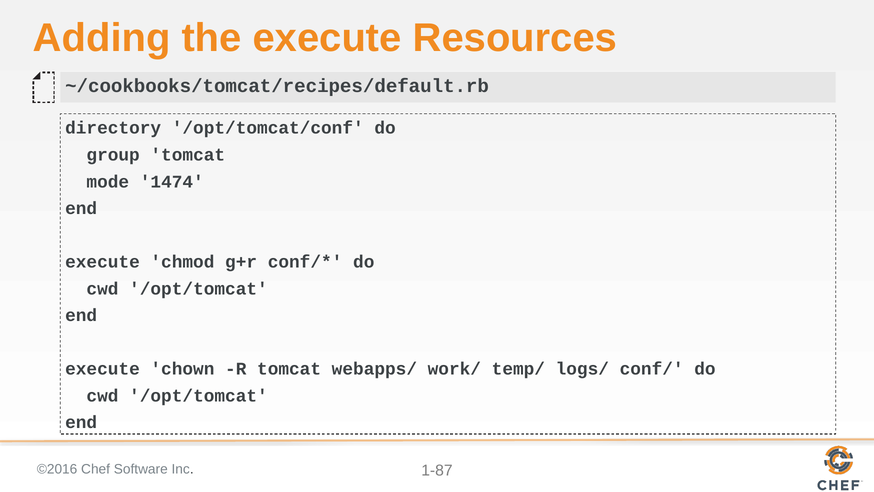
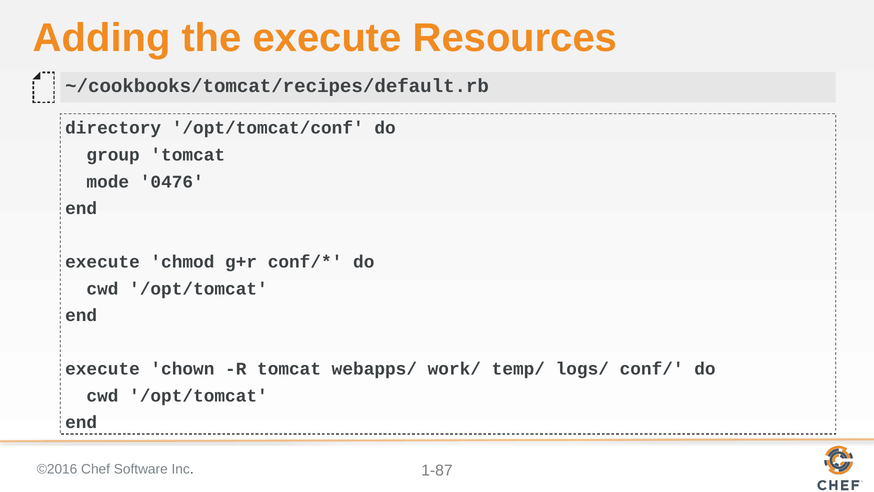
1474: 1474 -> 0476
